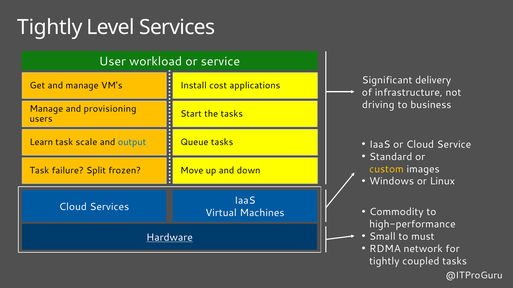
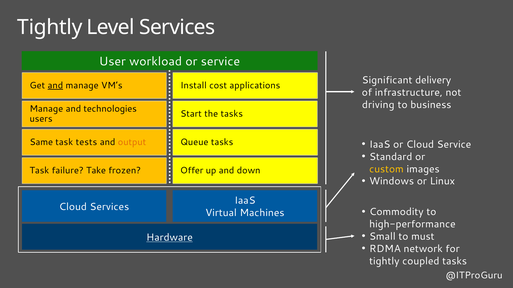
and at (55, 86) underline: none -> present
provisioning: provisioning -> technologies
Learn: Learn -> Same
scale: scale -> tests
output colour: blue -> orange
Split: Split -> Take
Move: Move -> Offer
